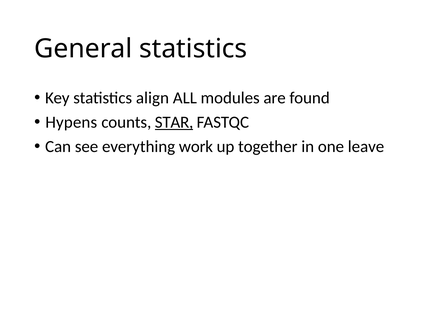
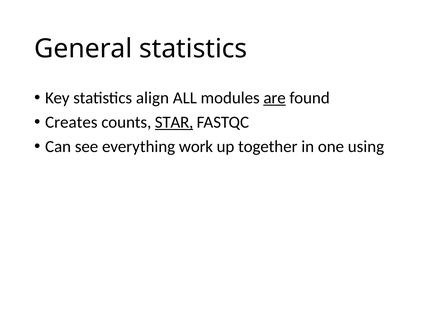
are underline: none -> present
Hypens: Hypens -> Creates
leave: leave -> using
